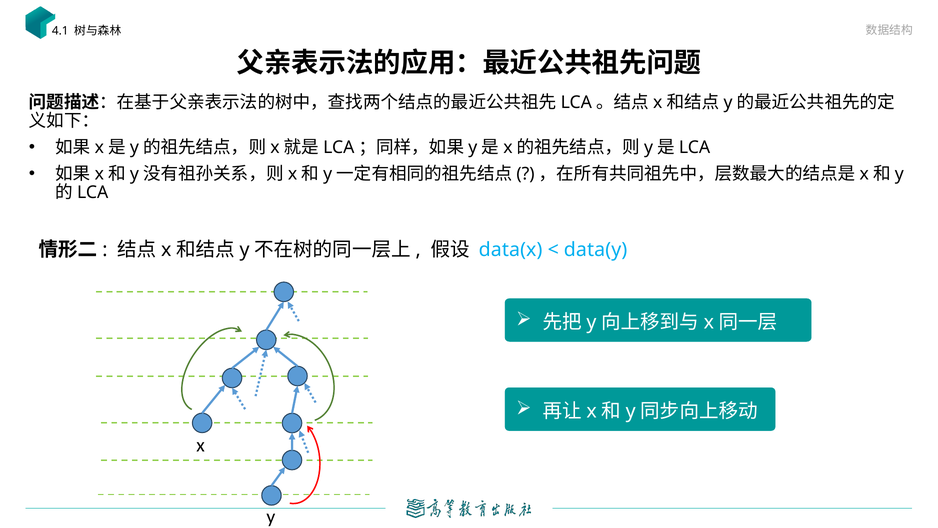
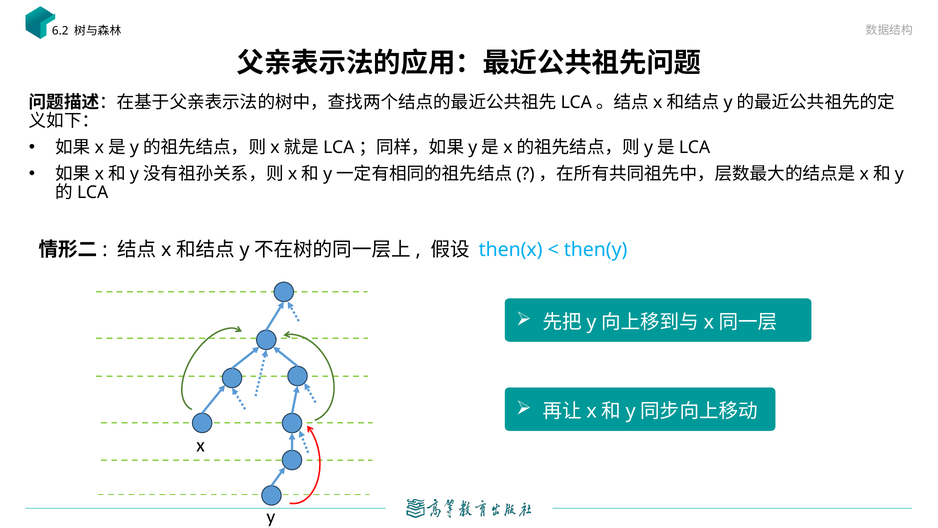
4.1: 4.1 -> 6.2
data(x: data(x -> then(x
data(y: data(y -> then(y
